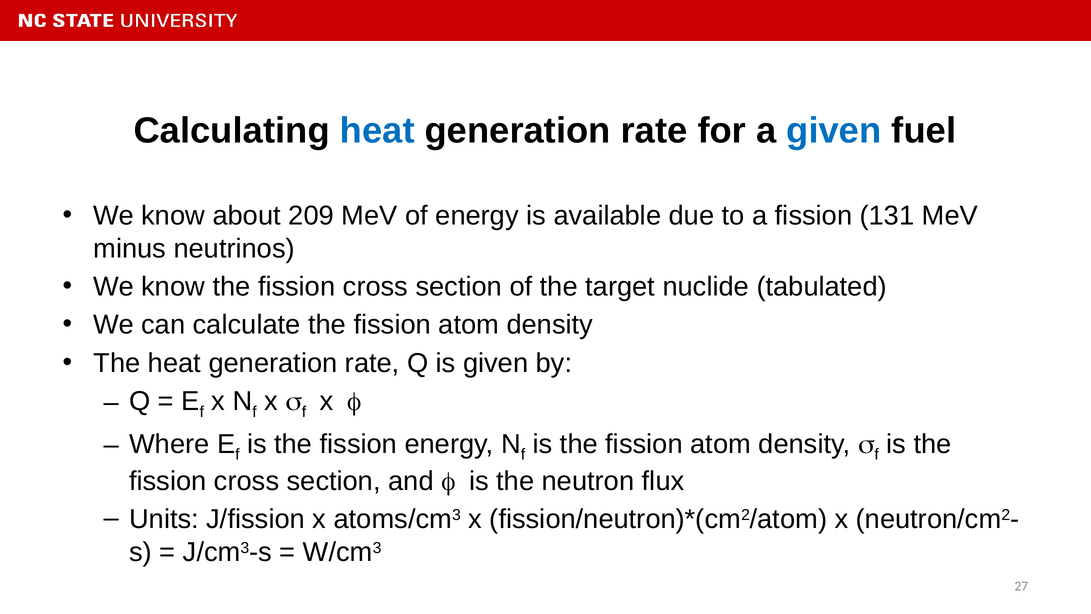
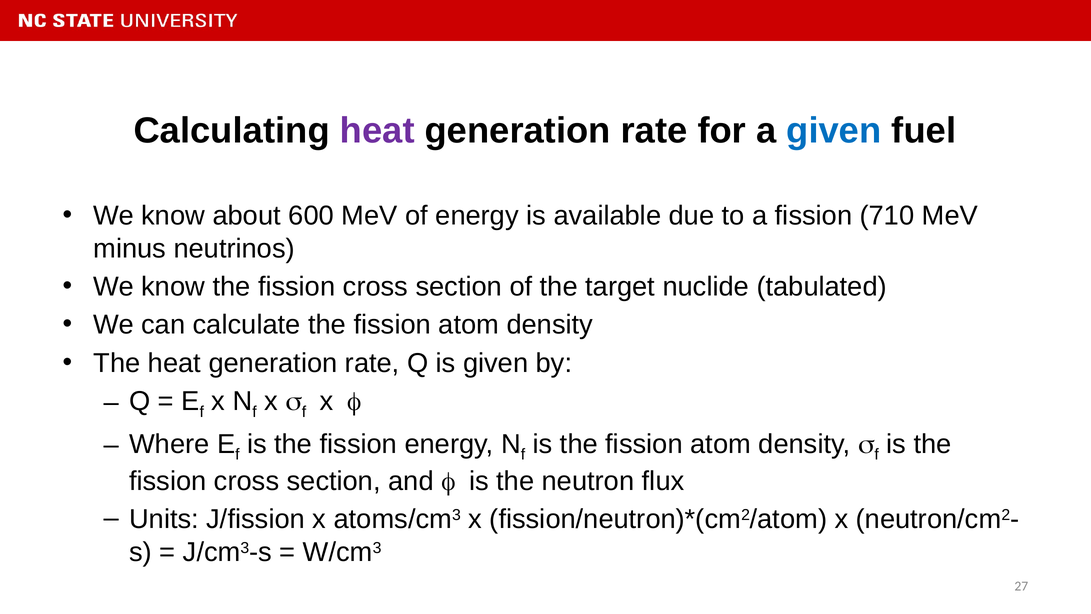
heat at (377, 131) colour: blue -> purple
209: 209 -> 600
131: 131 -> 710
